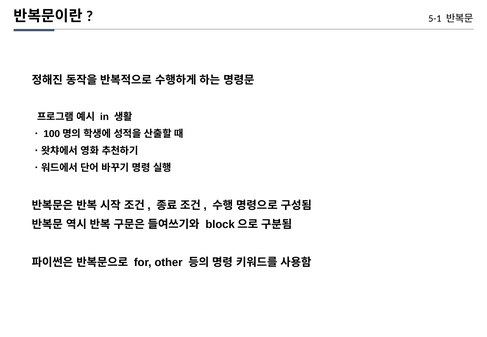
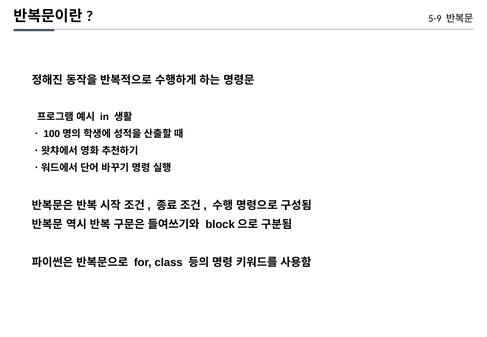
5-1: 5-1 -> 5-9
other: other -> class
